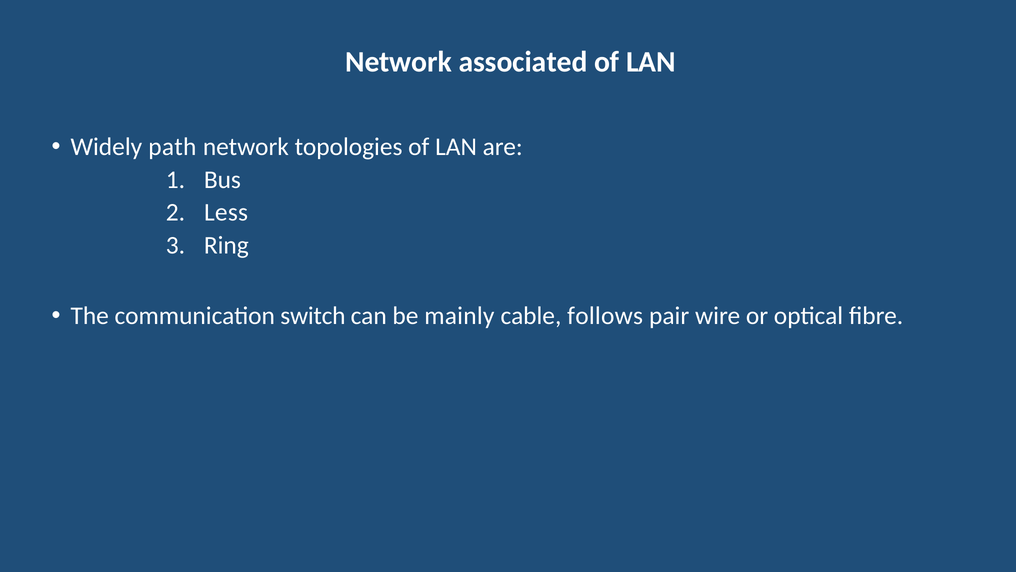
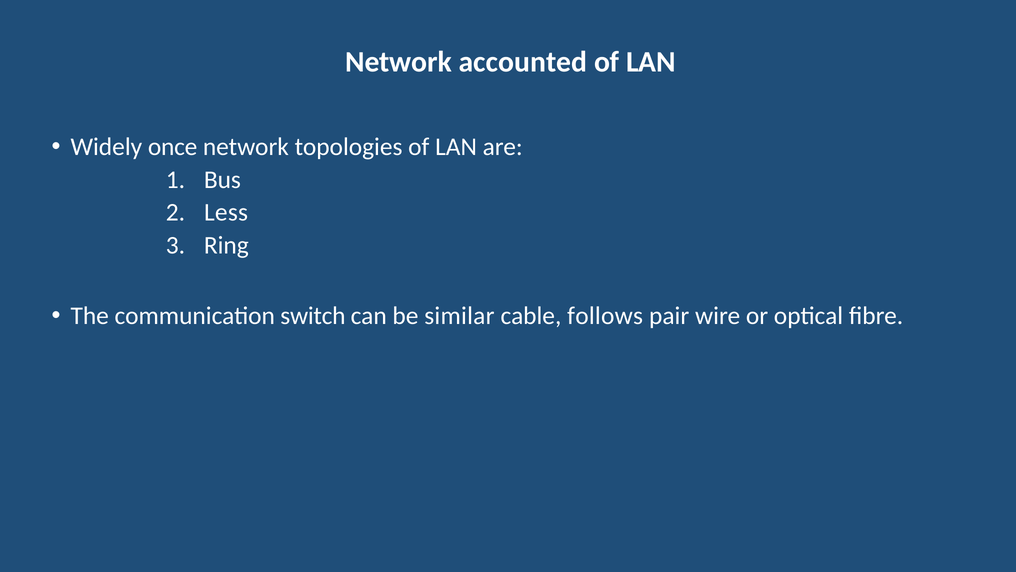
associated: associated -> accounted
path: path -> once
mainly: mainly -> similar
